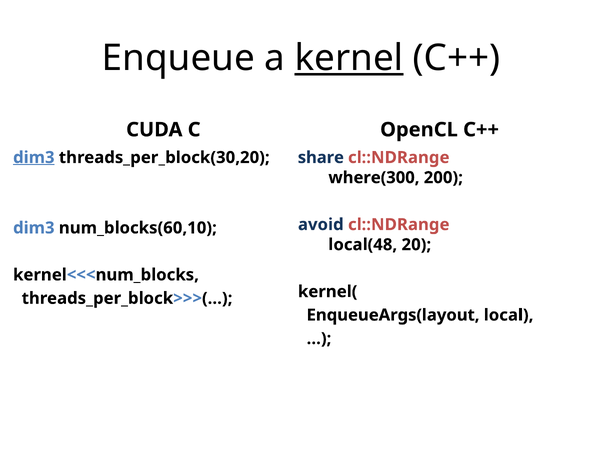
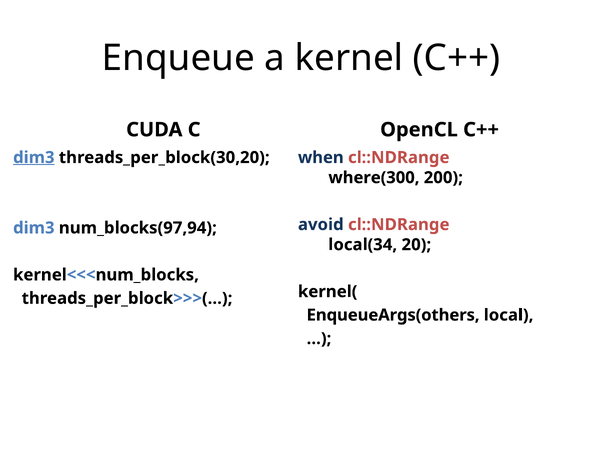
kernel underline: present -> none
share: share -> when
num_blocks(60,10: num_blocks(60,10 -> num_blocks(97,94
local(48: local(48 -> local(34
EnqueueArgs(layout: EnqueueArgs(layout -> EnqueueArgs(others
